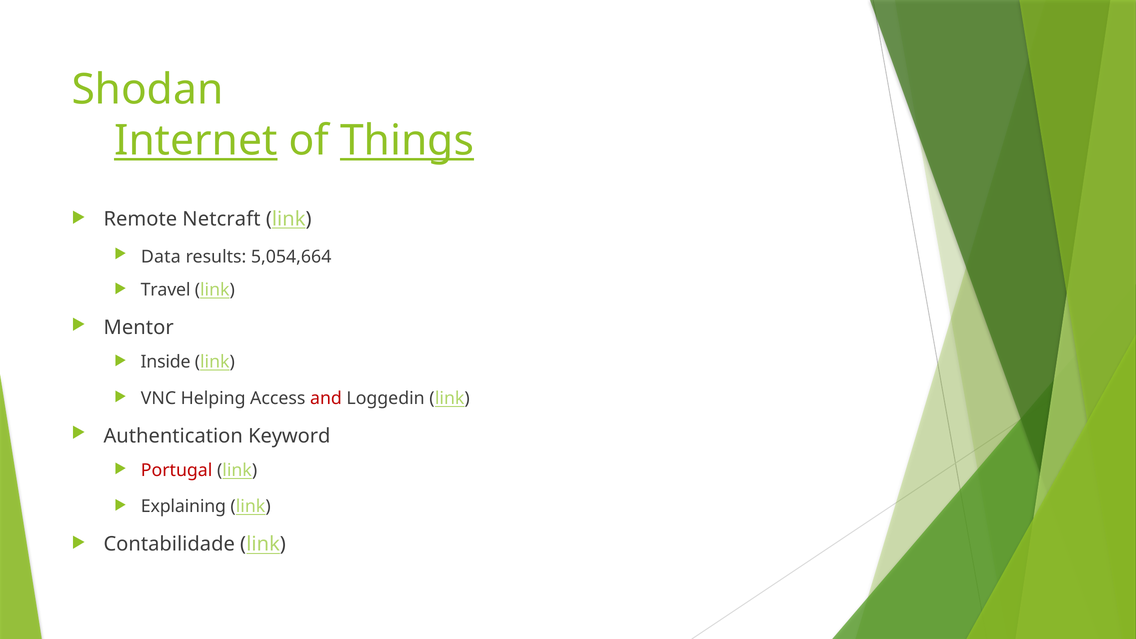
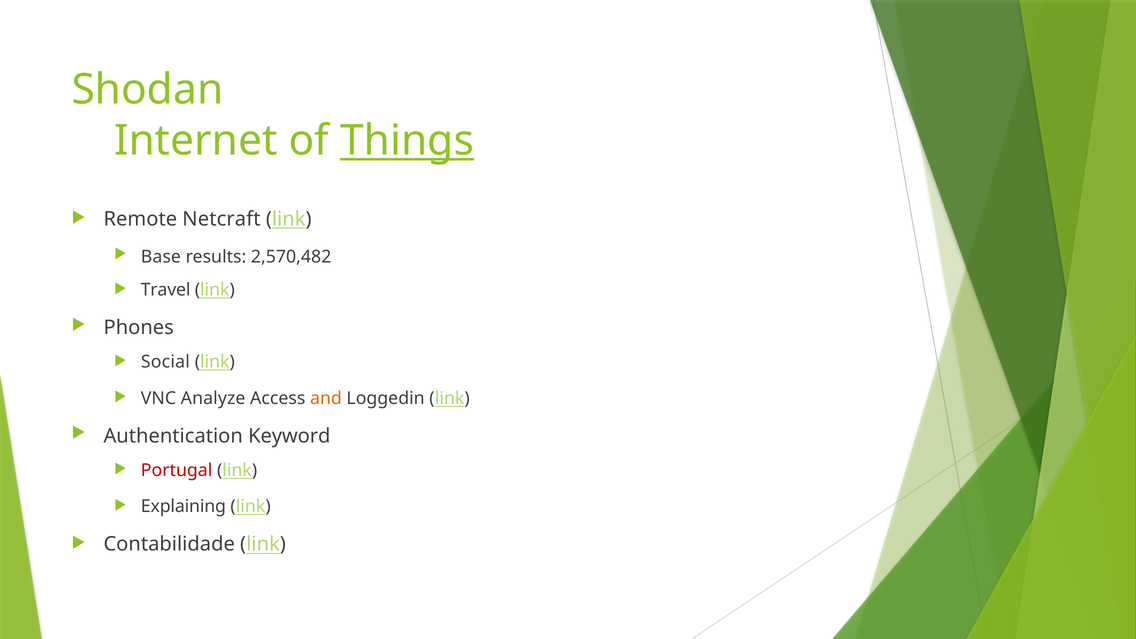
Internet underline: present -> none
Data: Data -> Base
5,054,664: 5,054,664 -> 2,570,482
Mentor: Mentor -> Phones
Inside: Inside -> Social
Helping: Helping -> Analyze
and colour: red -> orange
